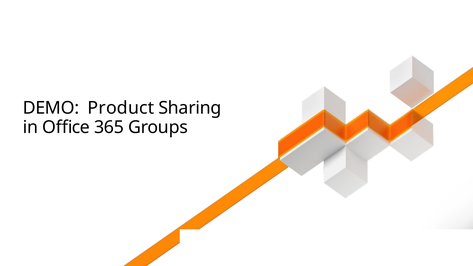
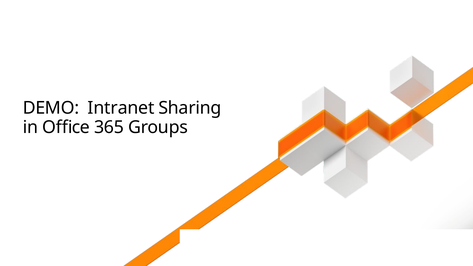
Product: Product -> Intranet
